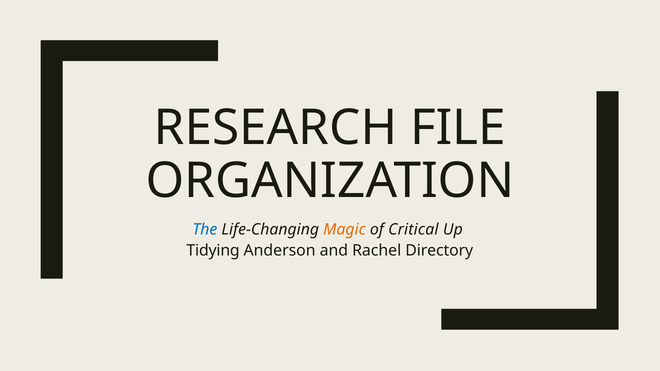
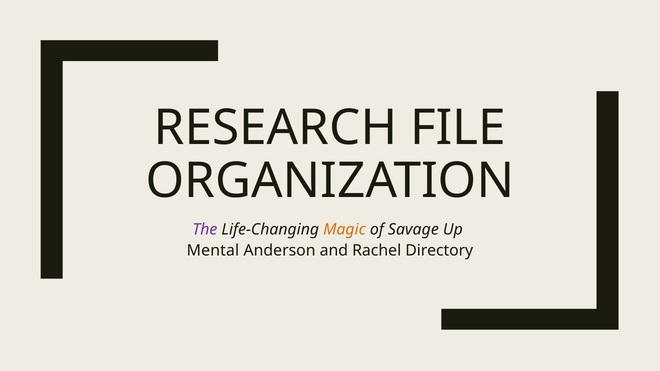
The colour: blue -> purple
Critical: Critical -> Savage
Tidying: Tidying -> Mental
